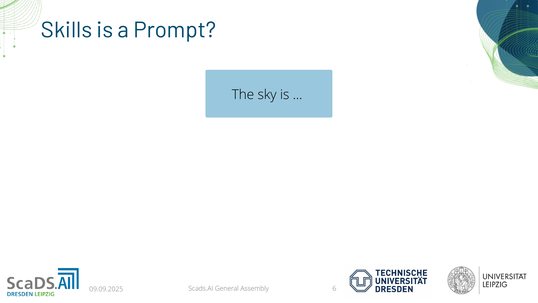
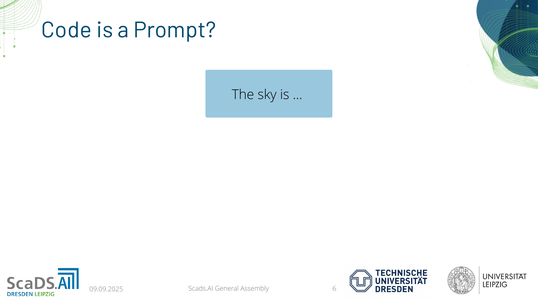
Skills: Skills -> Code
